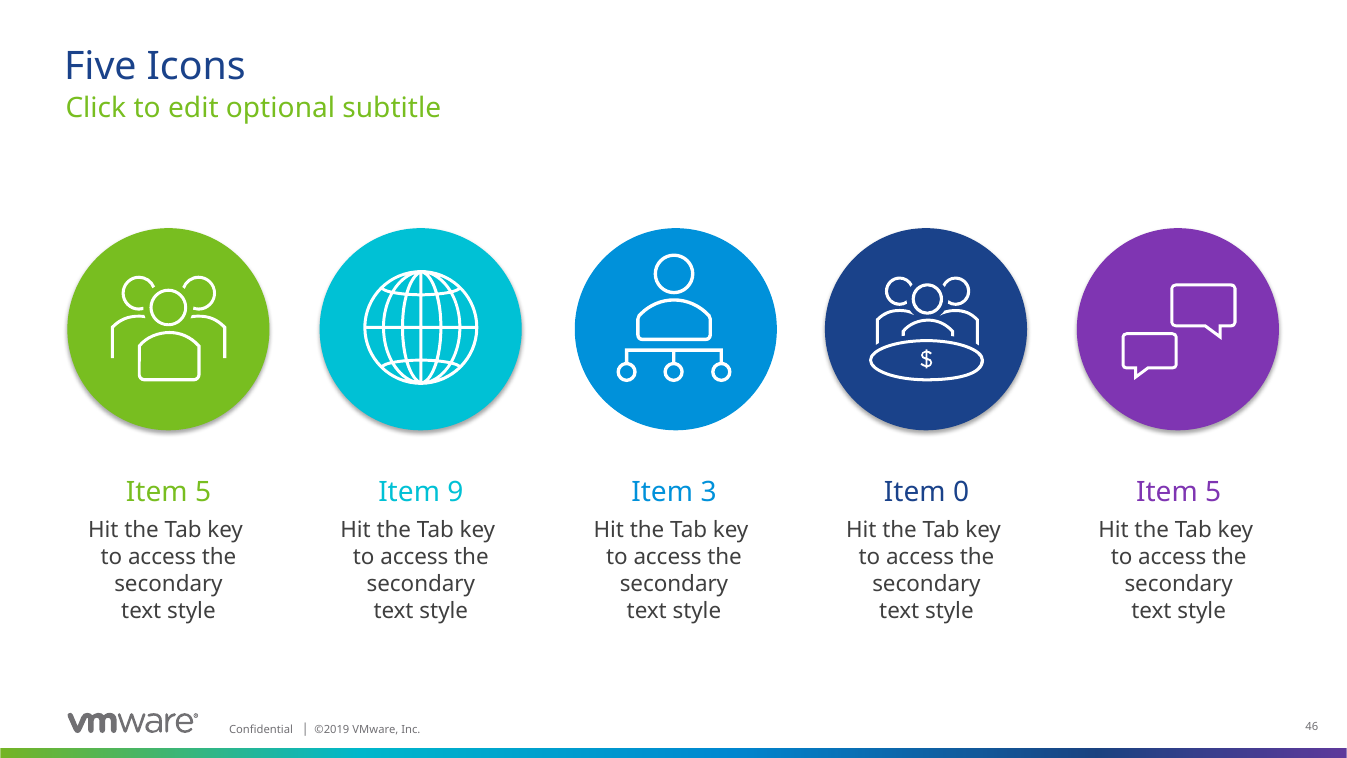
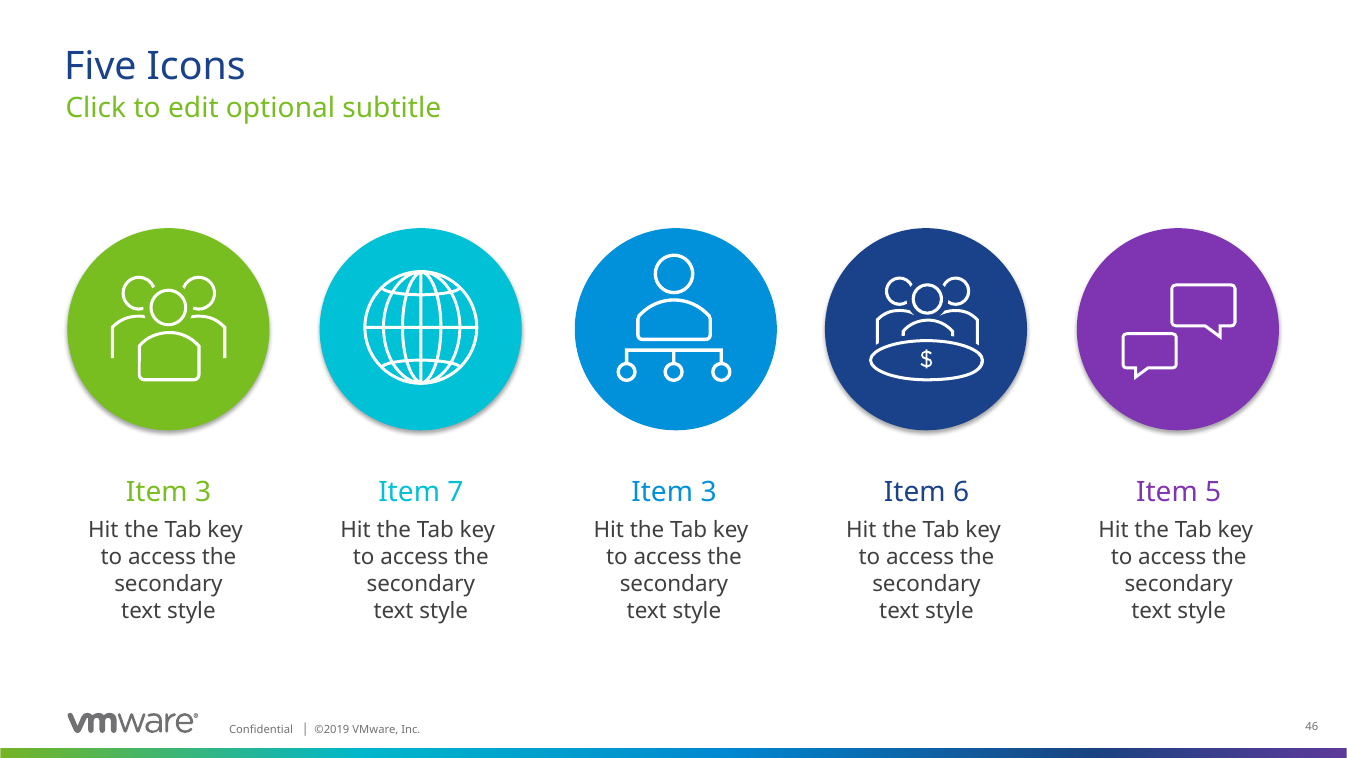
5 at (203, 492): 5 -> 3
9: 9 -> 7
0: 0 -> 6
